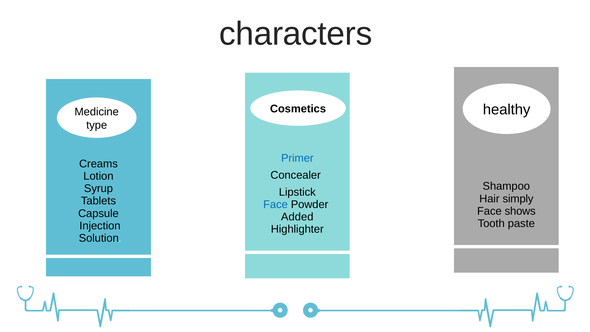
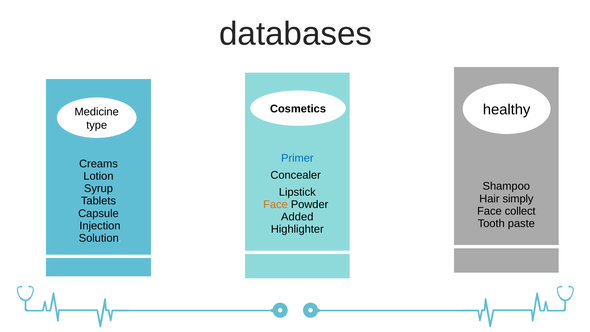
characters: characters -> databases
Face at (276, 204) colour: blue -> orange
shows: shows -> collect
